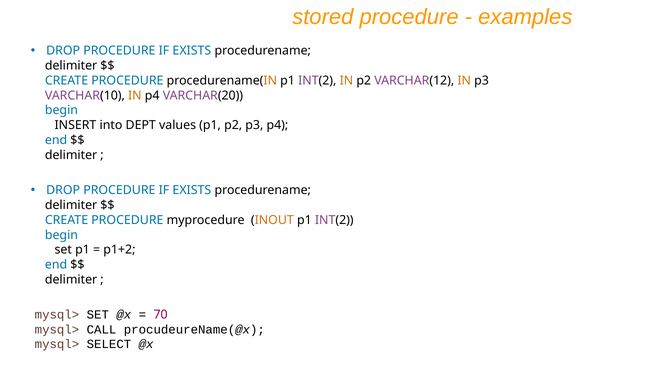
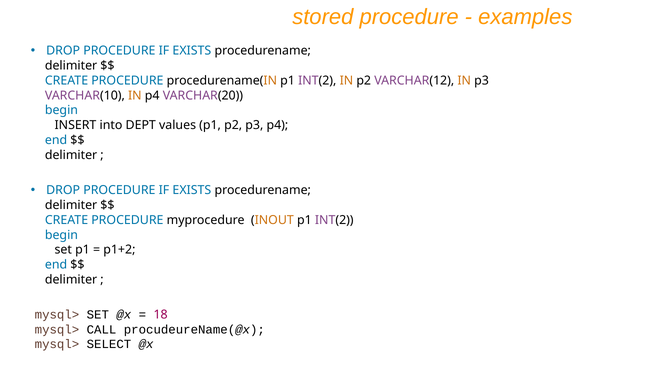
70: 70 -> 18
